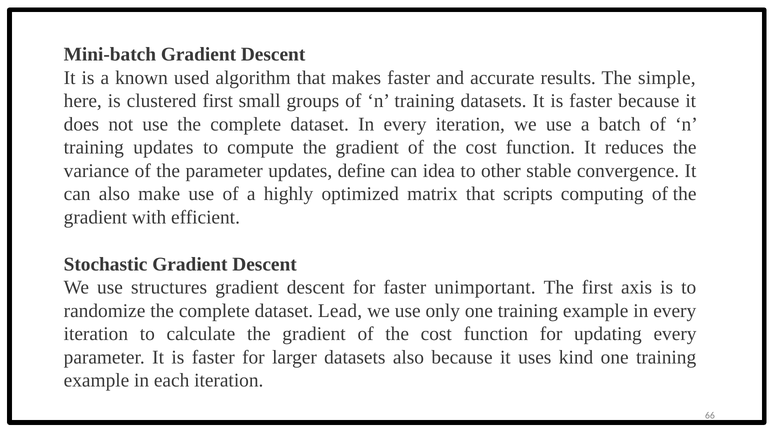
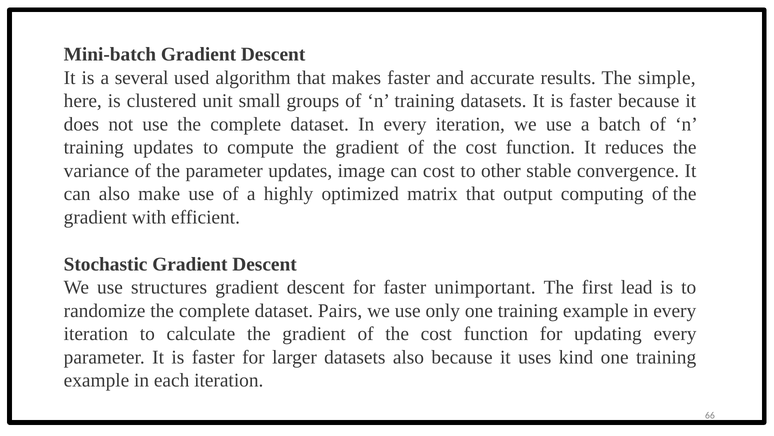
known: known -> several
clustered first: first -> unit
define: define -> image
can idea: idea -> cost
scripts: scripts -> output
axis: axis -> lead
Lead: Lead -> Pairs
